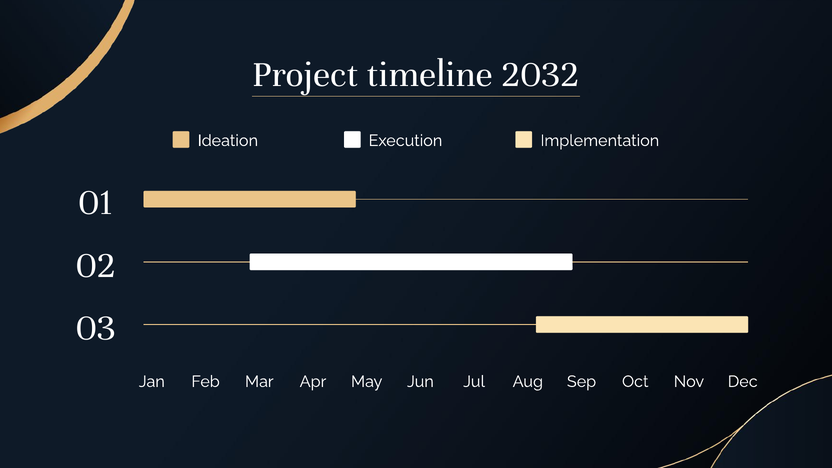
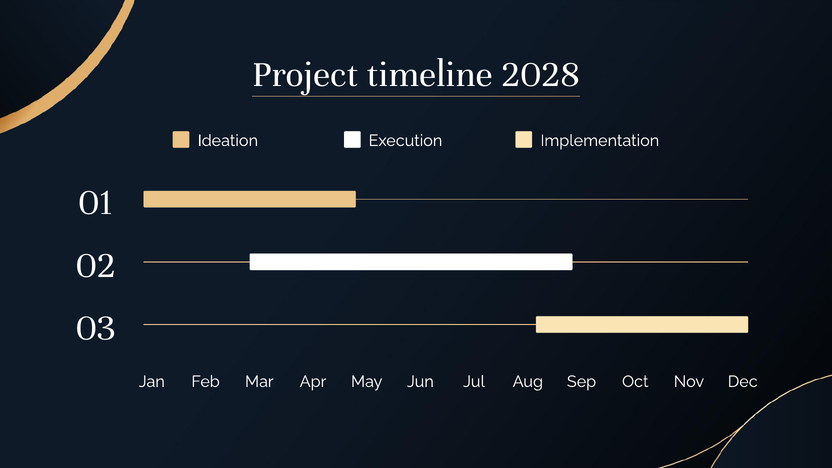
2032: 2032 -> 2028
